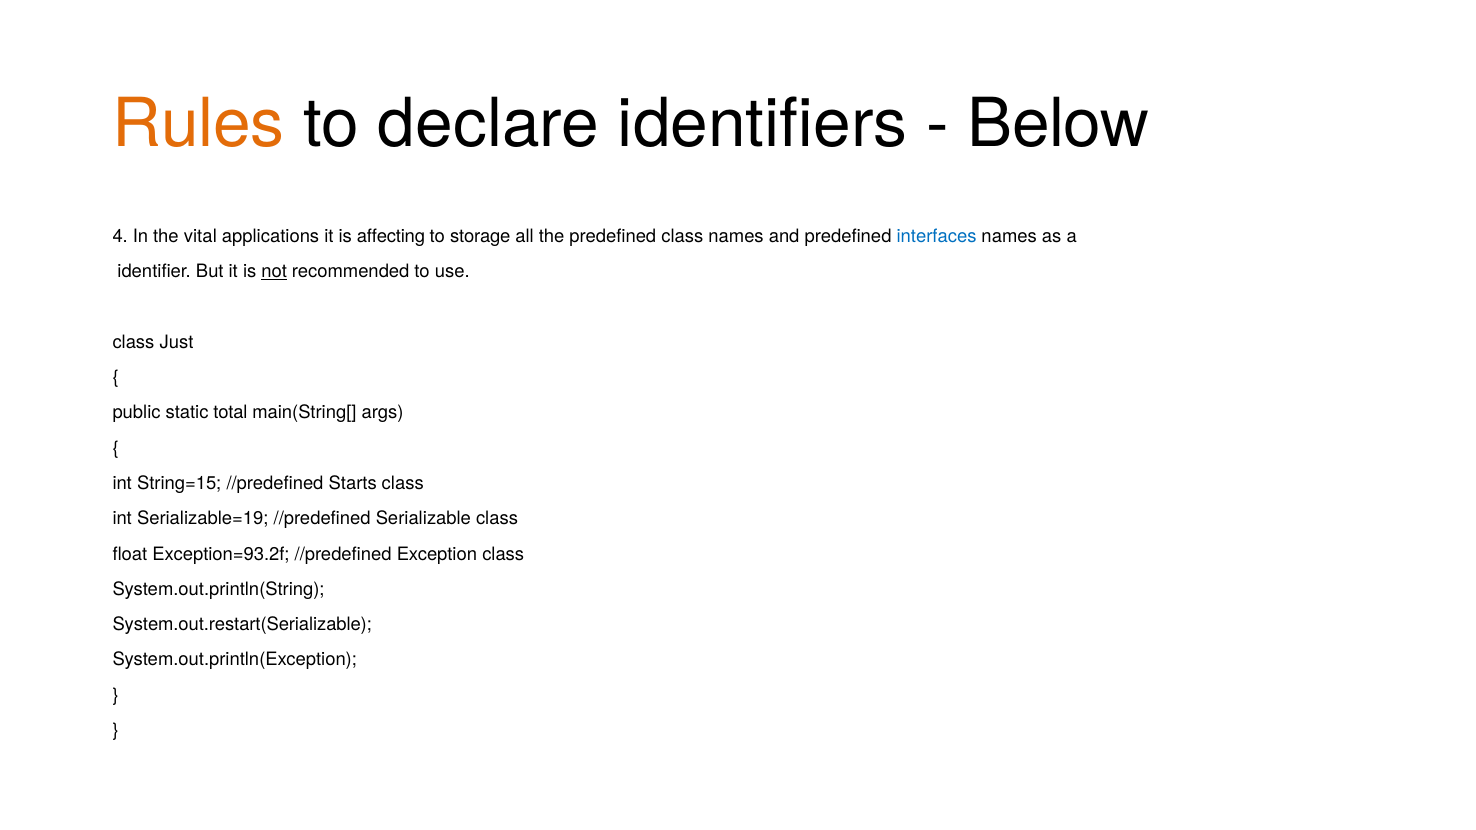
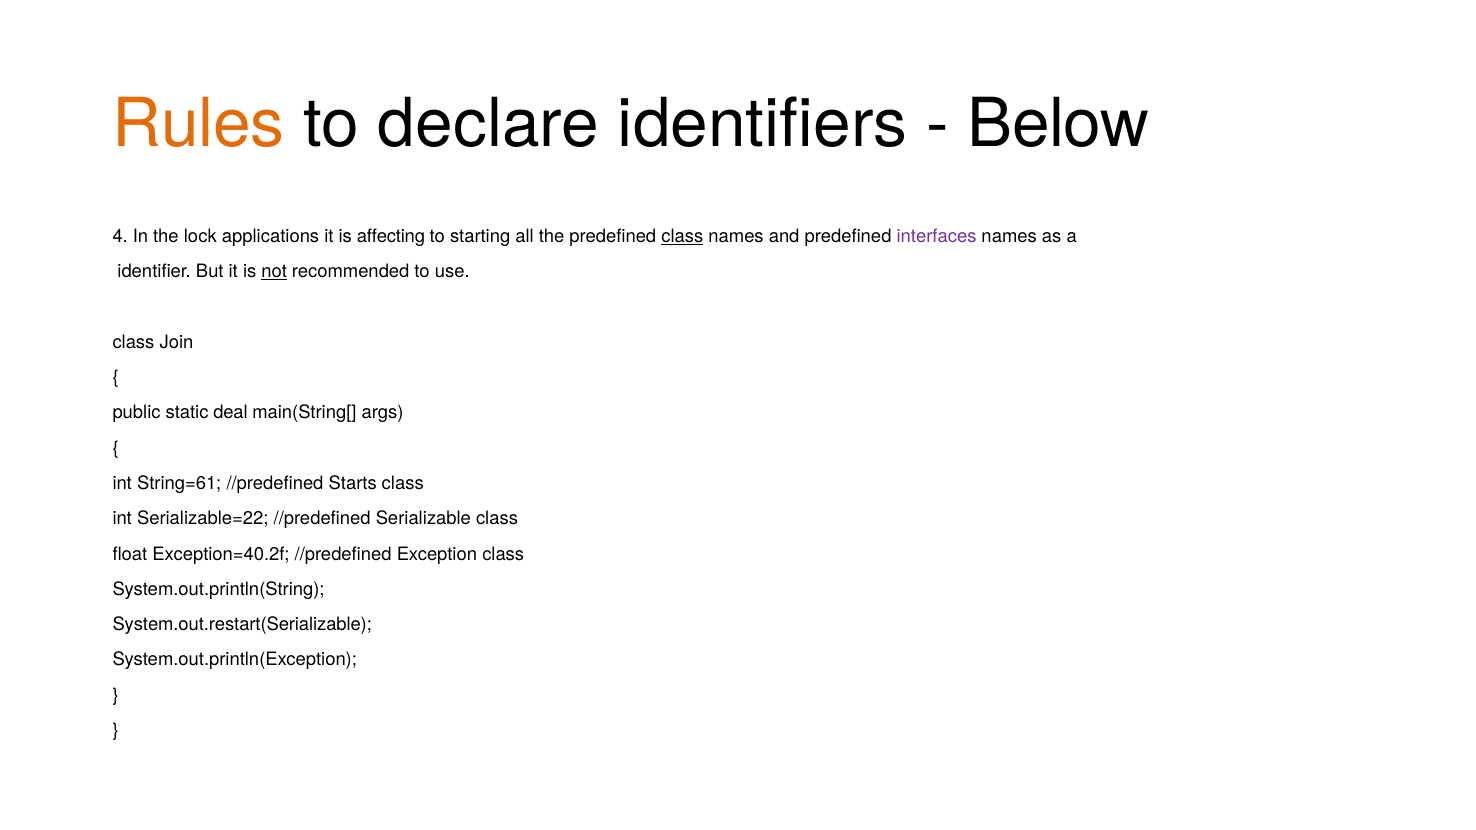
vital: vital -> lock
storage: storage -> starting
class at (682, 236) underline: none -> present
interfaces colour: blue -> purple
Just: Just -> Join
total: total -> deal
String=15: String=15 -> String=61
Serializable=19: Serializable=19 -> Serializable=22
Exception=93.2f: Exception=93.2f -> Exception=40.2f
